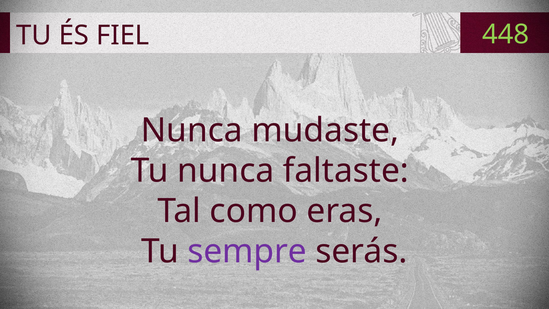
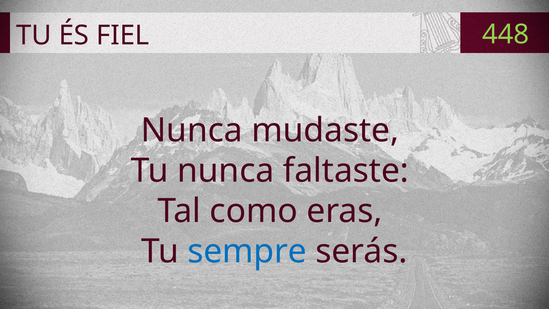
sempre colour: purple -> blue
